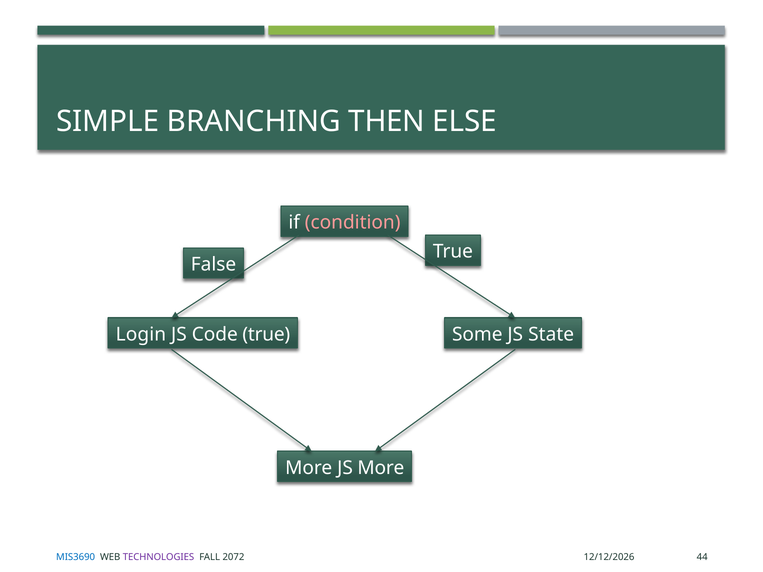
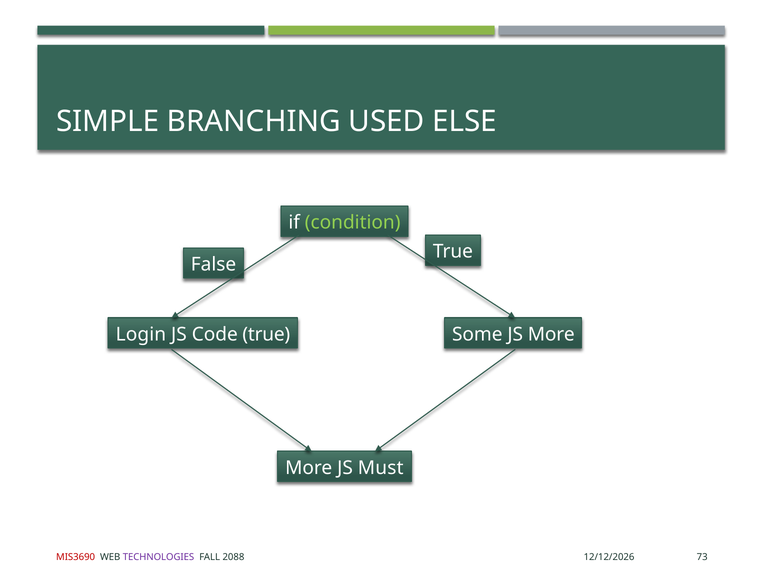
THEN: THEN -> USED
condition colour: pink -> light green
JS State: State -> More
JS More: More -> Must
44: 44 -> 73
MIS3690 colour: blue -> red
2072: 2072 -> 2088
